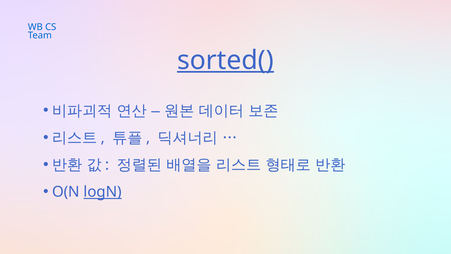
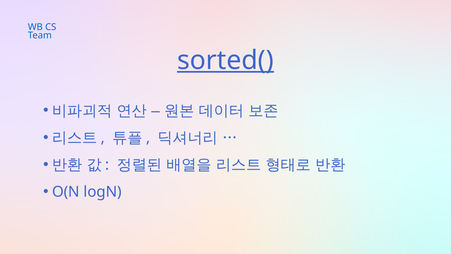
logN underline: present -> none
